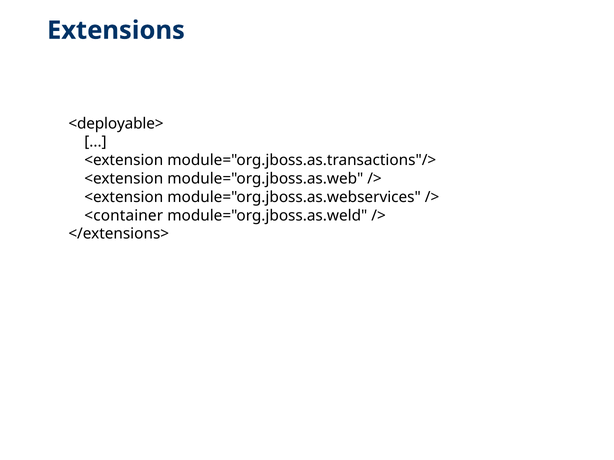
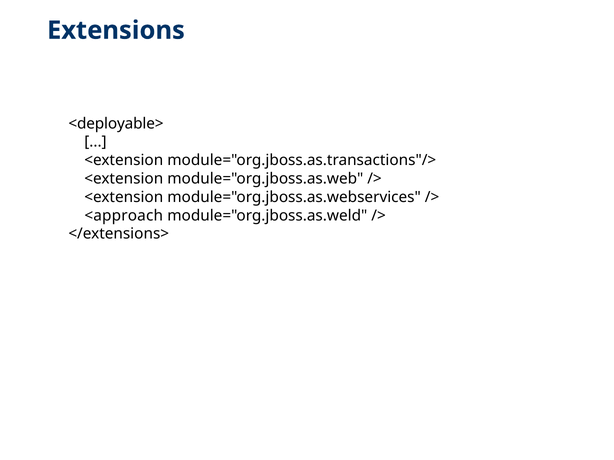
<container: <container -> <approach
